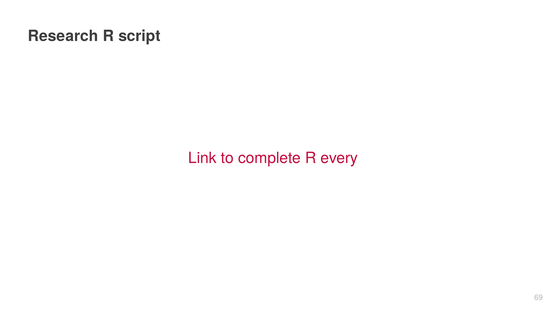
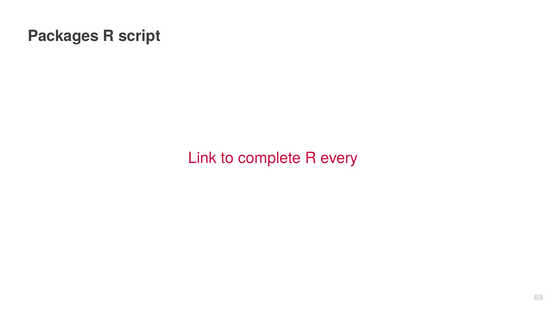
Research: Research -> Packages
